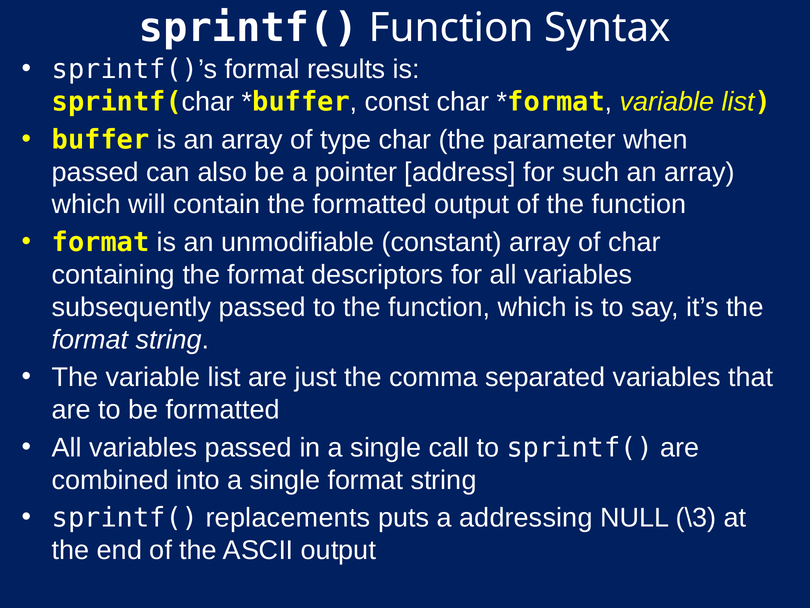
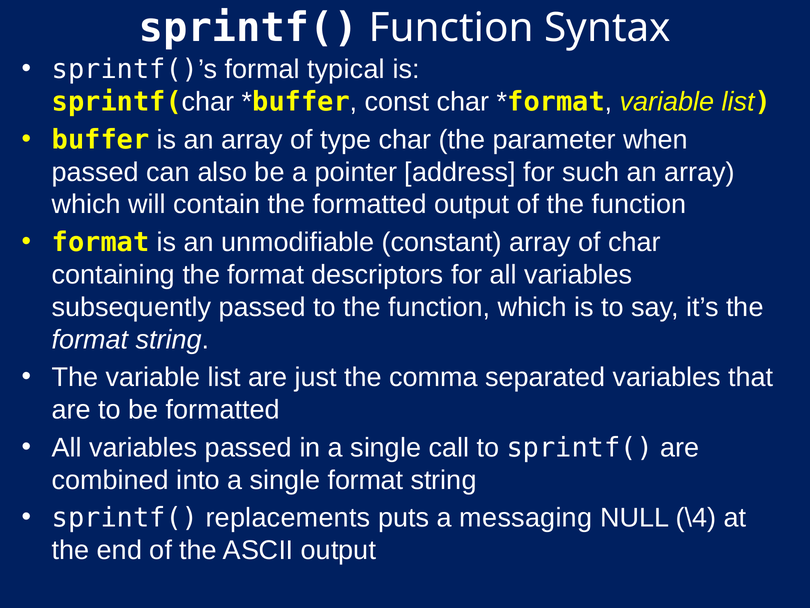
results: results -> typical
addressing: addressing -> messaging
\3: \3 -> \4
